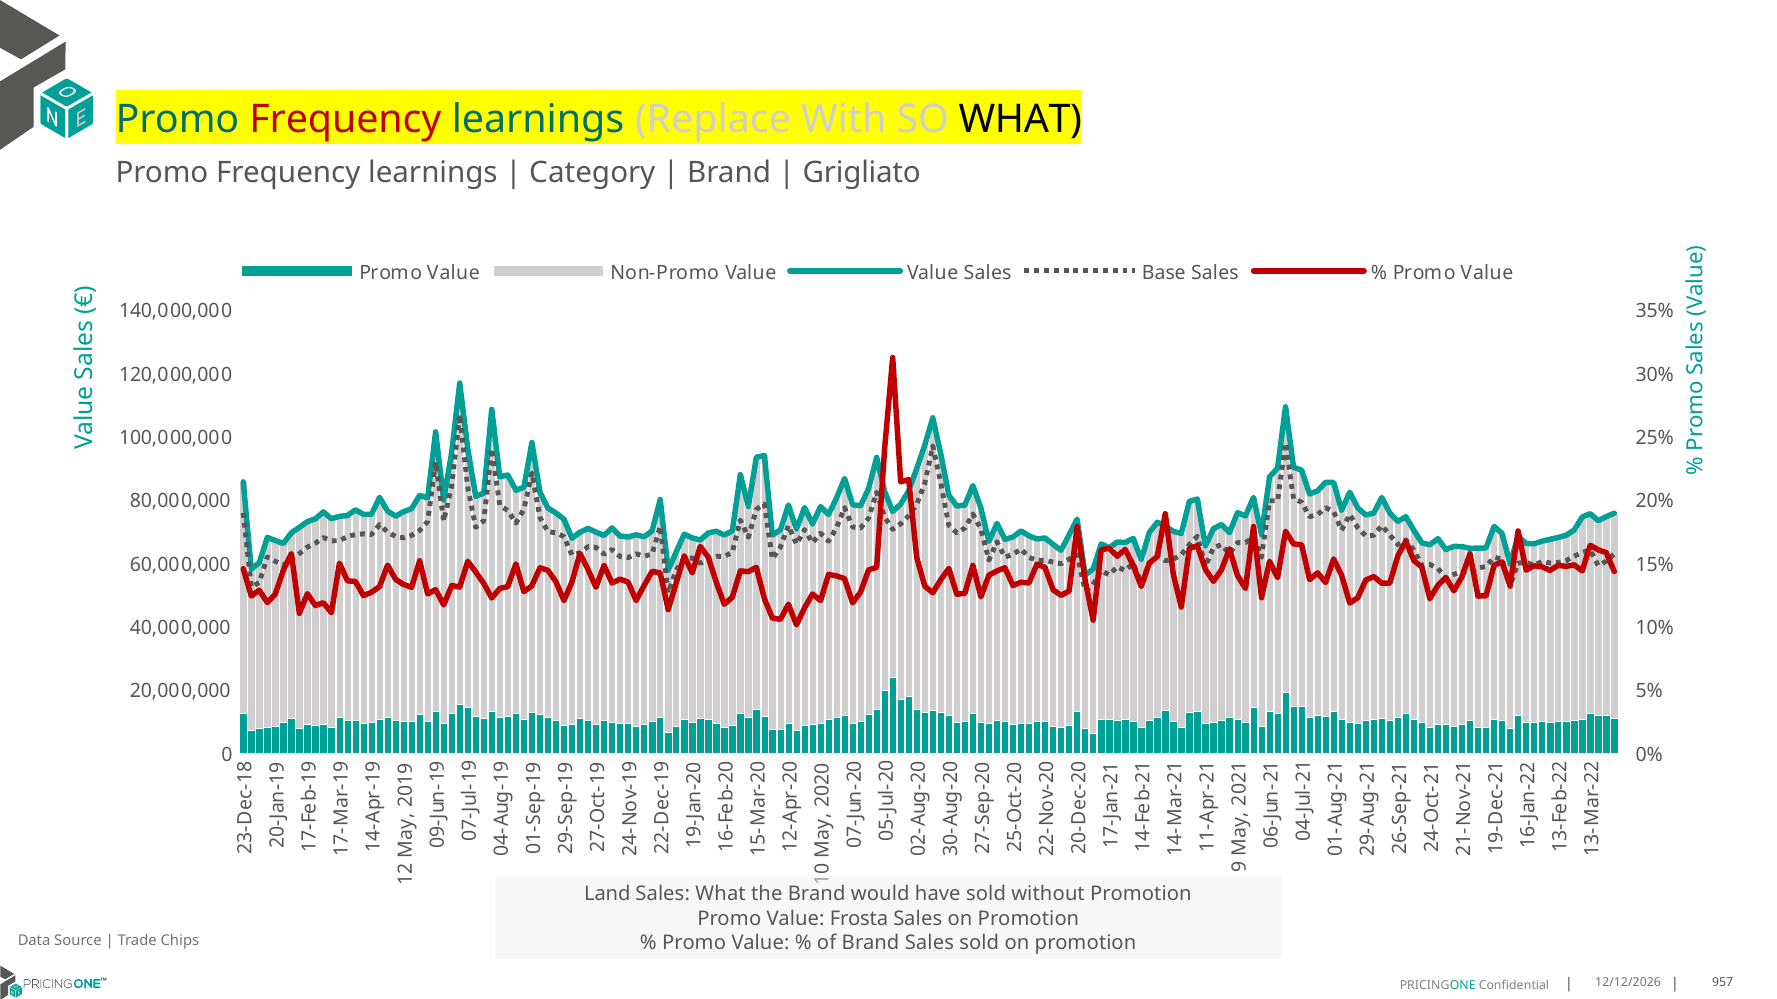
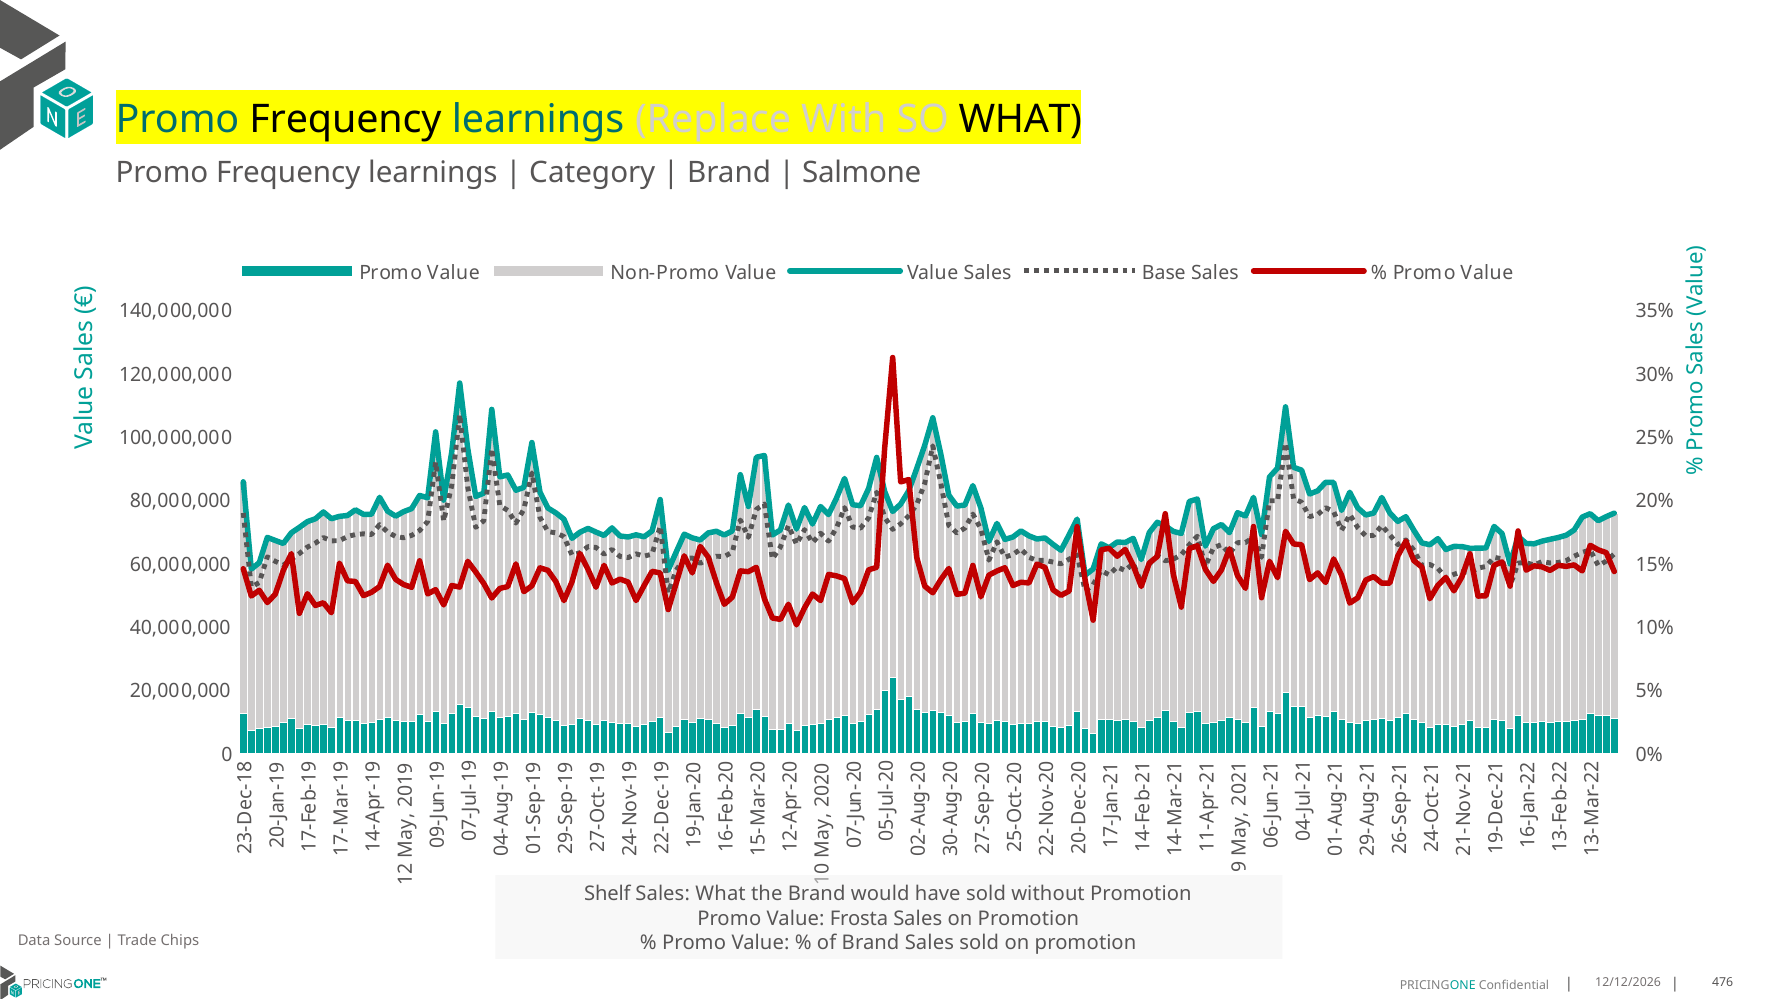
Frequency at (346, 119) colour: red -> black
Grigliato: Grigliato -> Salmone
Land: Land -> Shelf
957: 957 -> 476
